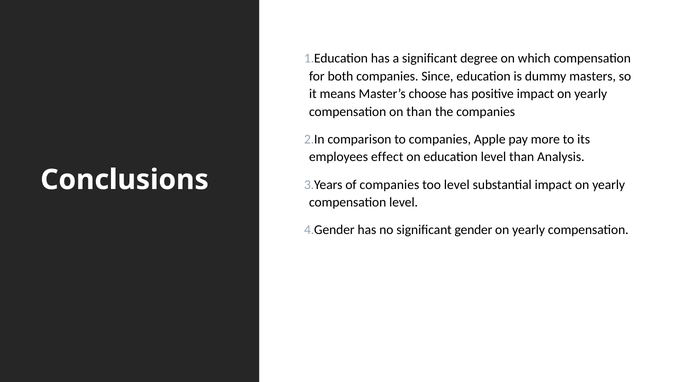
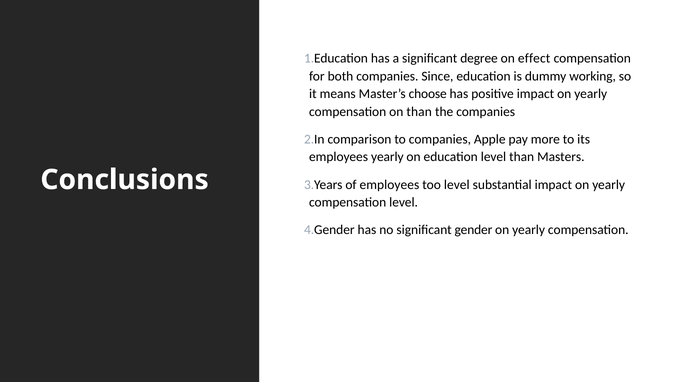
which: which -> effect
masters: masters -> working
employees effect: effect -> yearly
Analysis: Analysis -> Masters
of companies: companies -> employees
